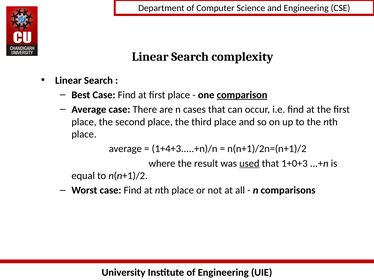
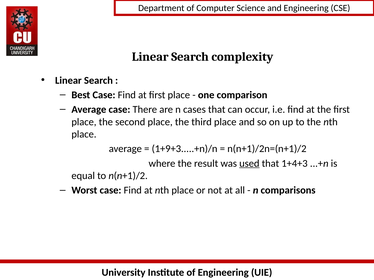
comparison underline: present -> none
1+4+3.....+n)/n: 1+4+3.....+n)/n -> 1+9+3.....+n)/n
1+0+3: 1+0+3 -> 1+4+3
